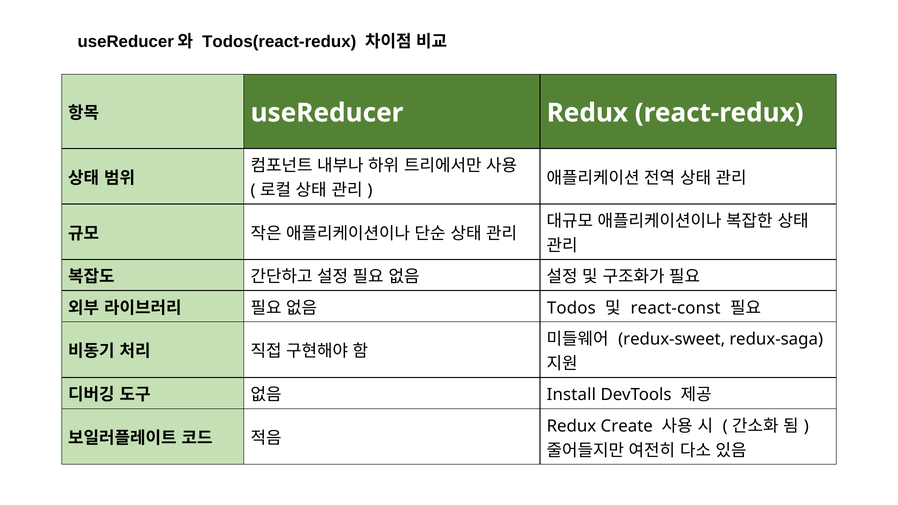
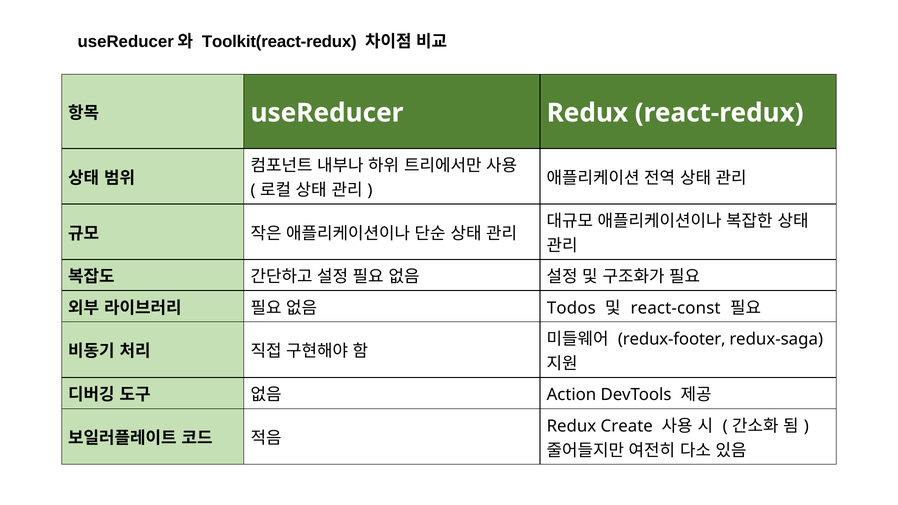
Todos(react-redux: Todos(react-redux -> Toolkit(react-redux
redux-sweet: redux-sweet -> redux-footer
Install: Install -> Action
